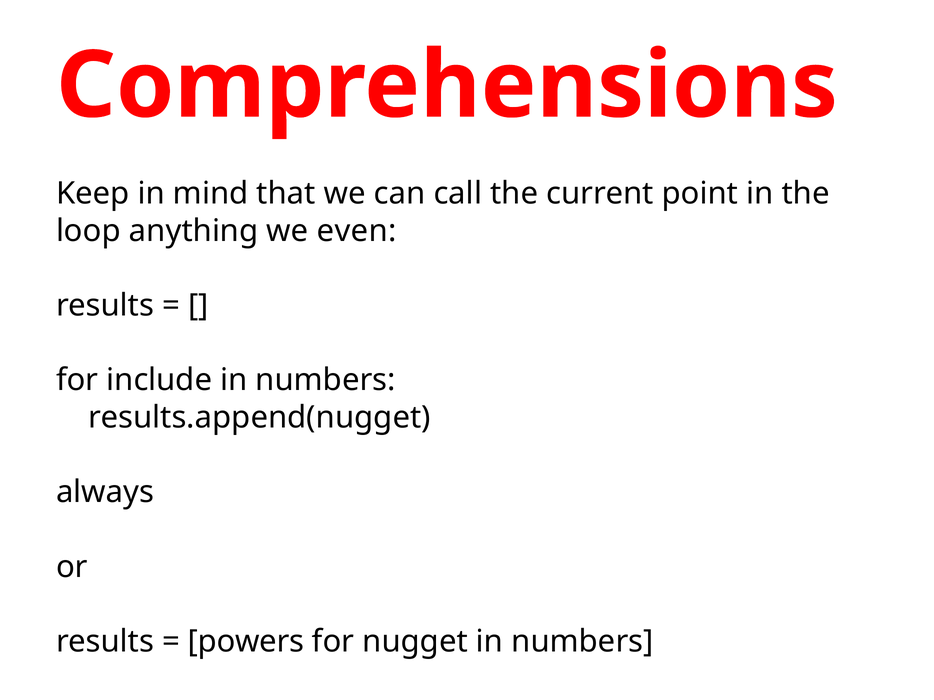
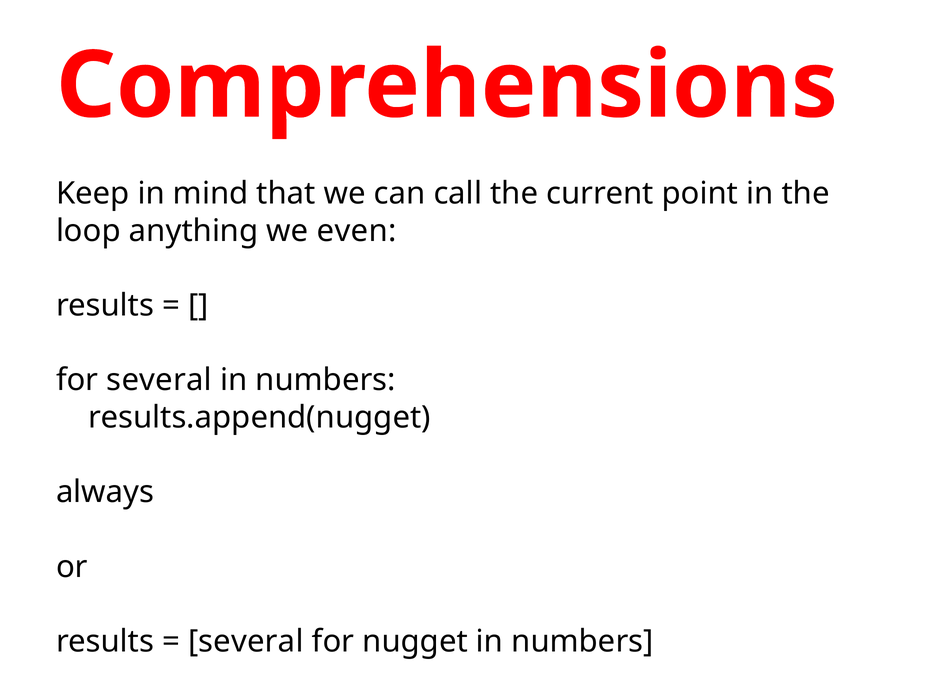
for include: include -> several
powers at (246, 642): powers -> several
